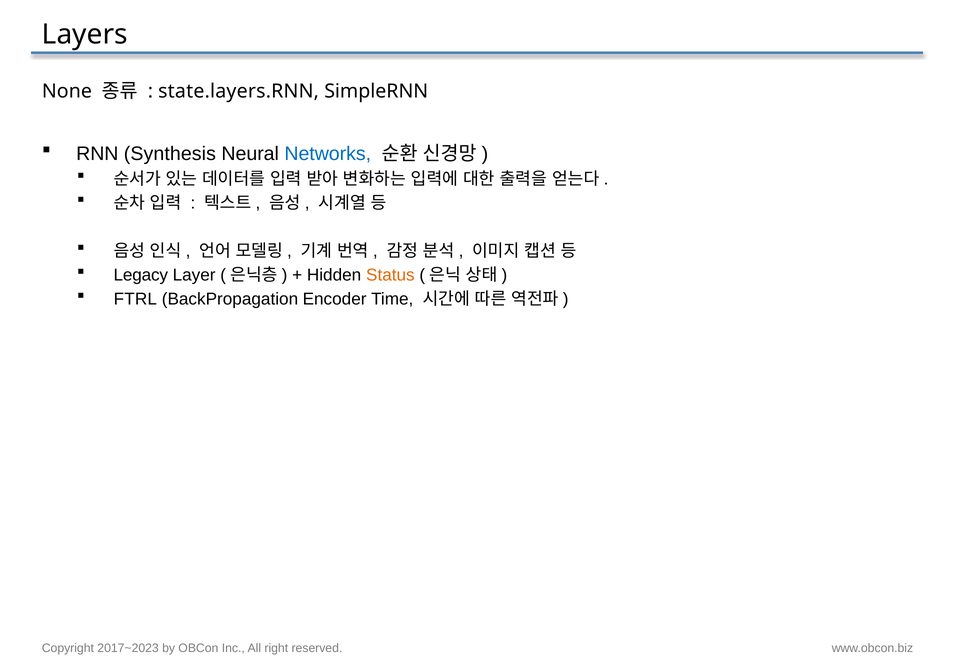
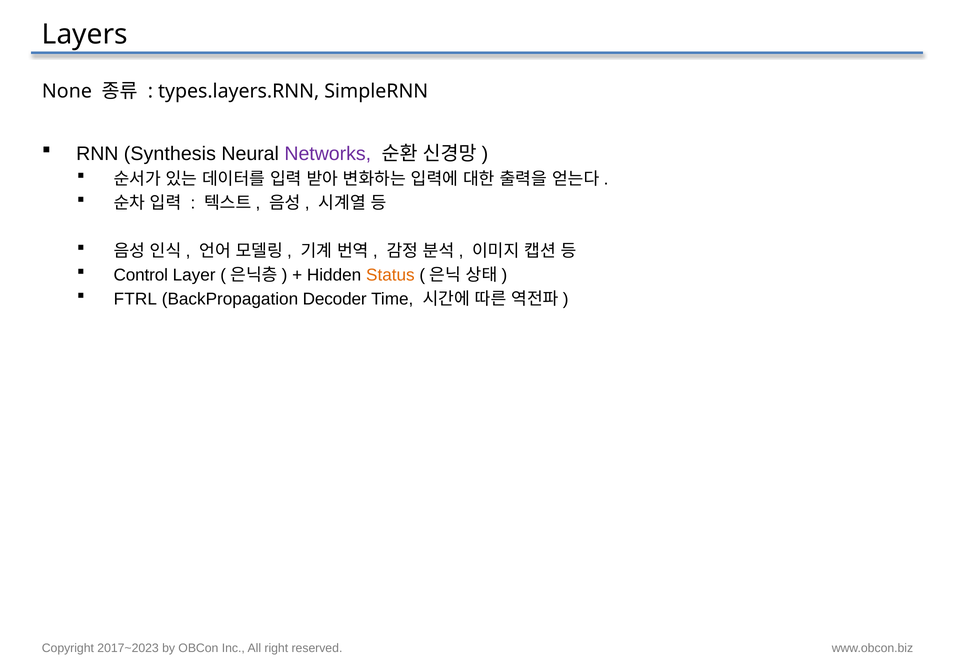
state.layers.RNN: state.layers.RNN -> types.layers.RNN
Networks colour: blue -> purple
Legacy: Legacy -> Control
Encoder: Encoder -> Decoder
